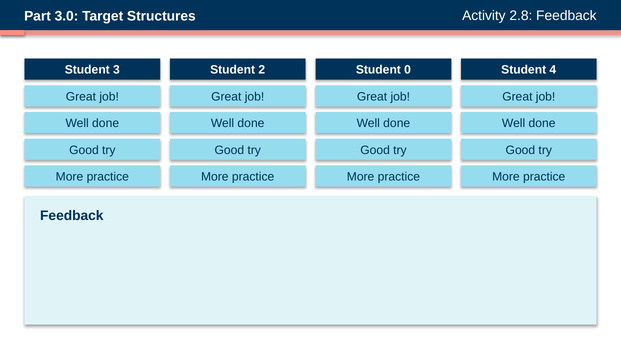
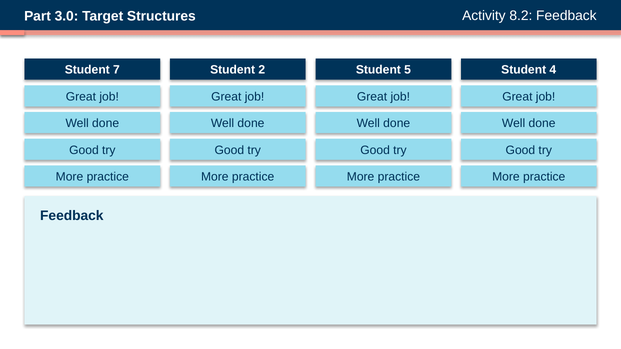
2.8: 2.8 -> 8.2
3: 3 -> 7
0: 0 -> 5
